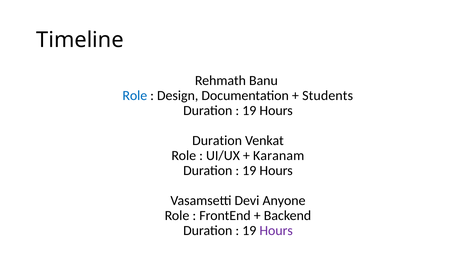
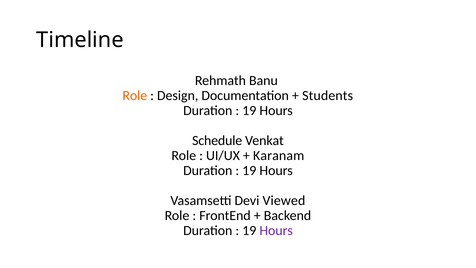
Role at (135, 95) colour: blue -> orange
Duration at (217, 140): Duration -> Schedule
Anyone: Anyone -> Viewed
